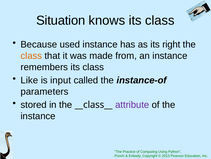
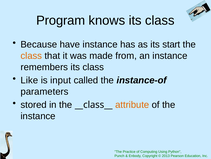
Situation: Situation -> Program
used: used -> have
right: right -> start
attribute colour: purple -> orange
